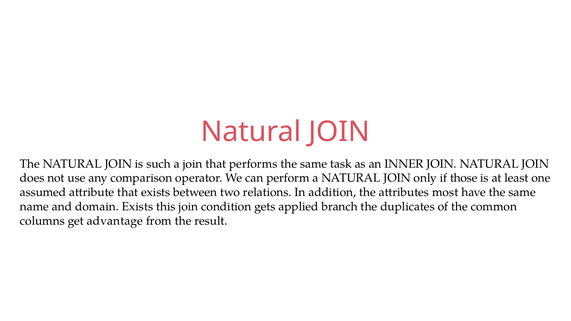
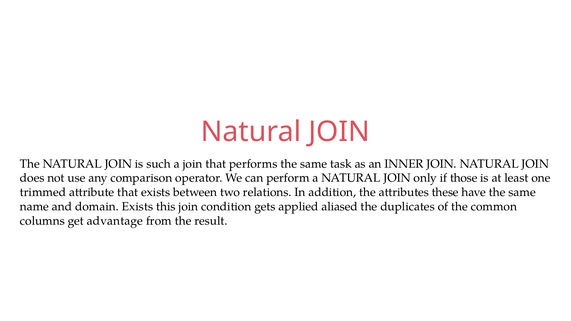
assumed: assumed -> trimmed
most: most -> these
branch: branch -> aliased
